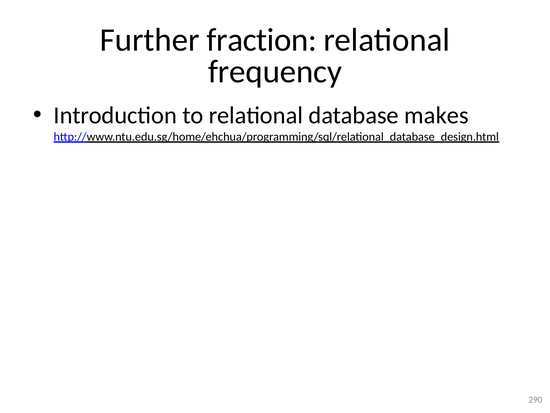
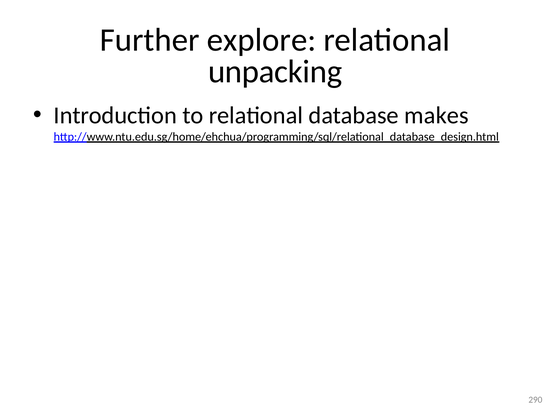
fraction: fraction -> explore
frequency: frequency -> unpacking
